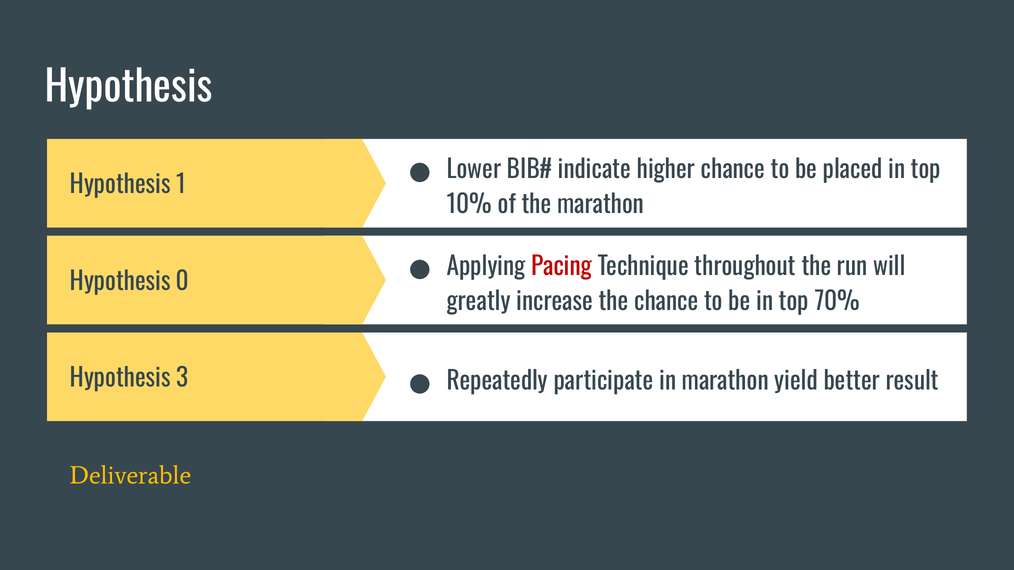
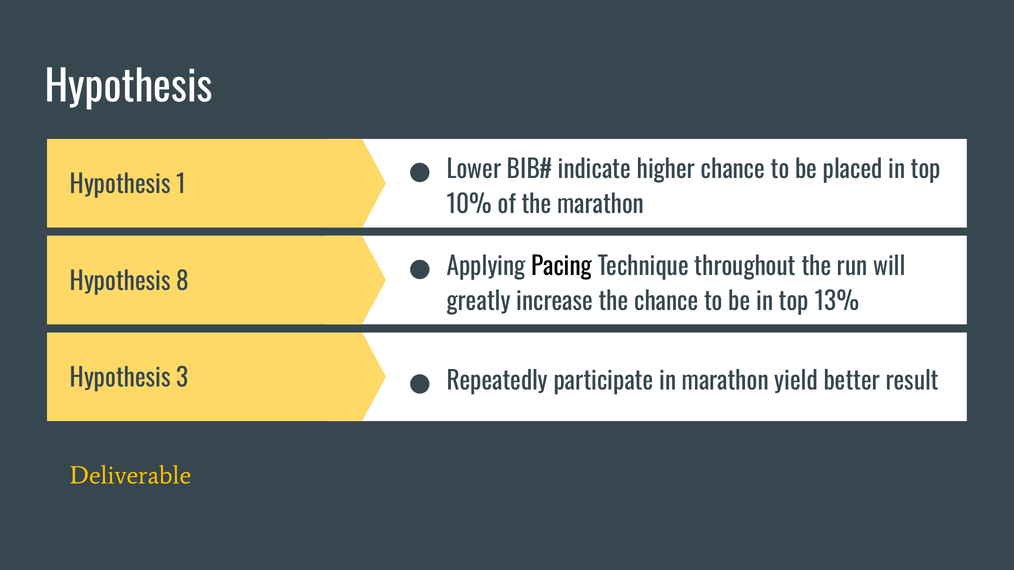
Pacing colour: red -> black
0: 0 -> 8
70%: 70% -> 13%
